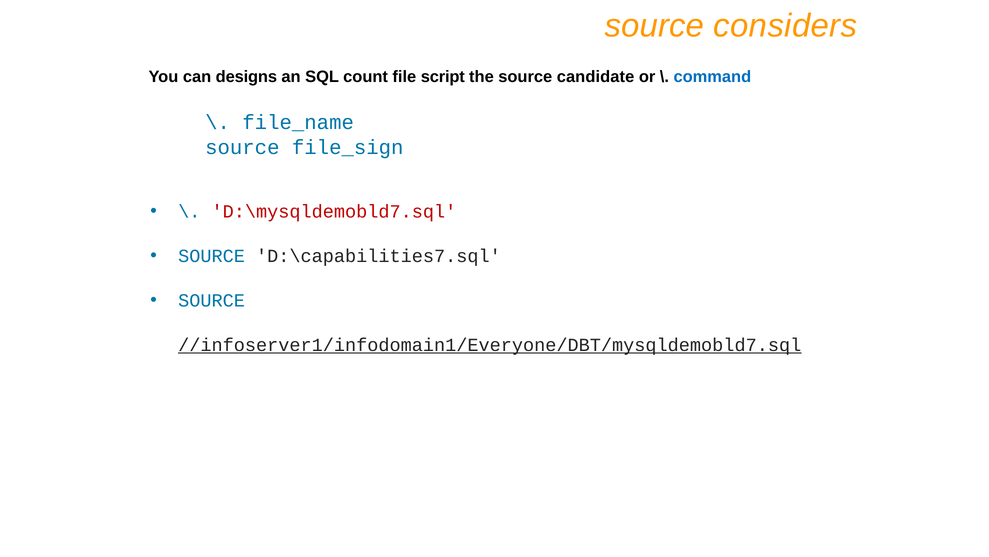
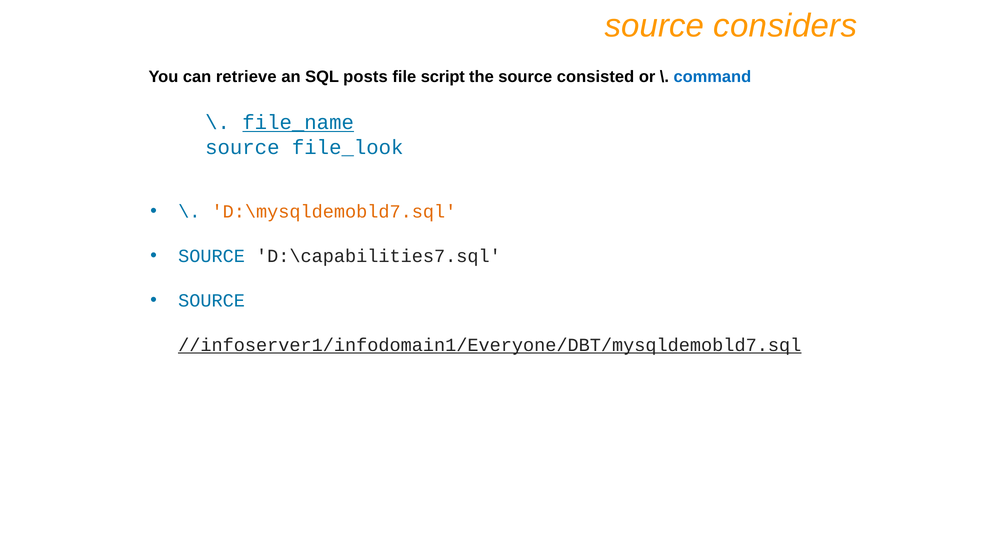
designs: designs -> retrieve
count: count -> posts
candidate: candidate -> consisted
file_name underline: none -> present
file_sign: file_sign -> file_look
D:\mysqldemobld7.sql colour: red -> orange
